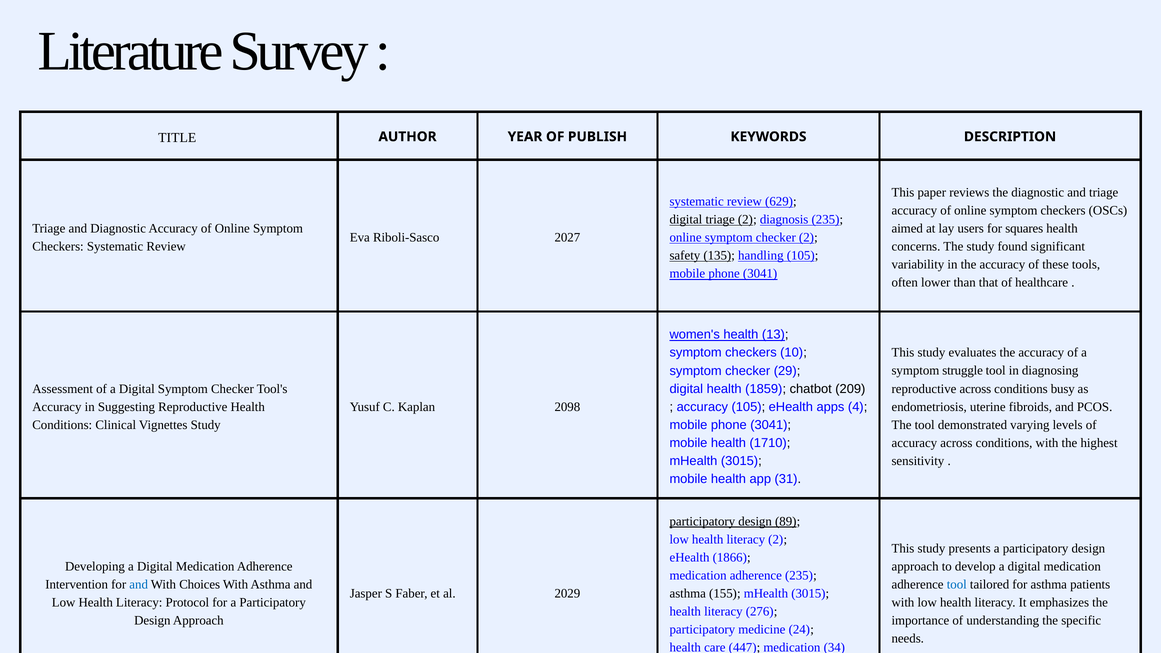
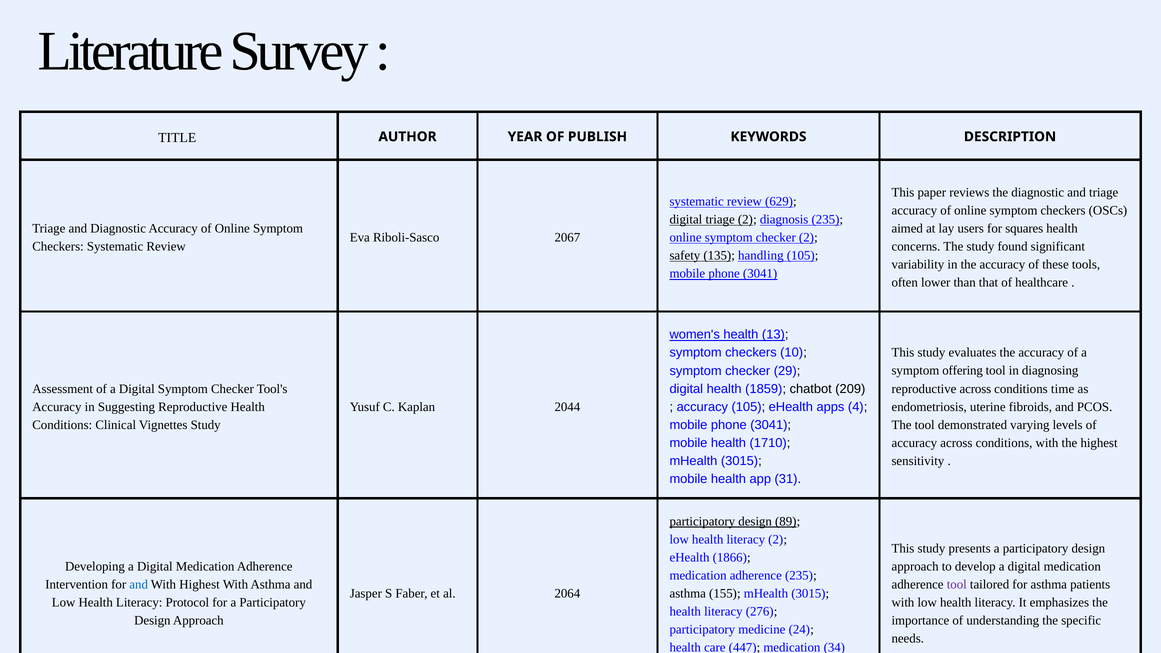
2027: 2027 -> 2067
struggle: struggle -> offering
busy: busy -> time
2098: 2098 -> 2044
With Choices: Choices -> Highest
tool at (957, 585) colour: blue -> purple
2029: 2029 -> 2064
